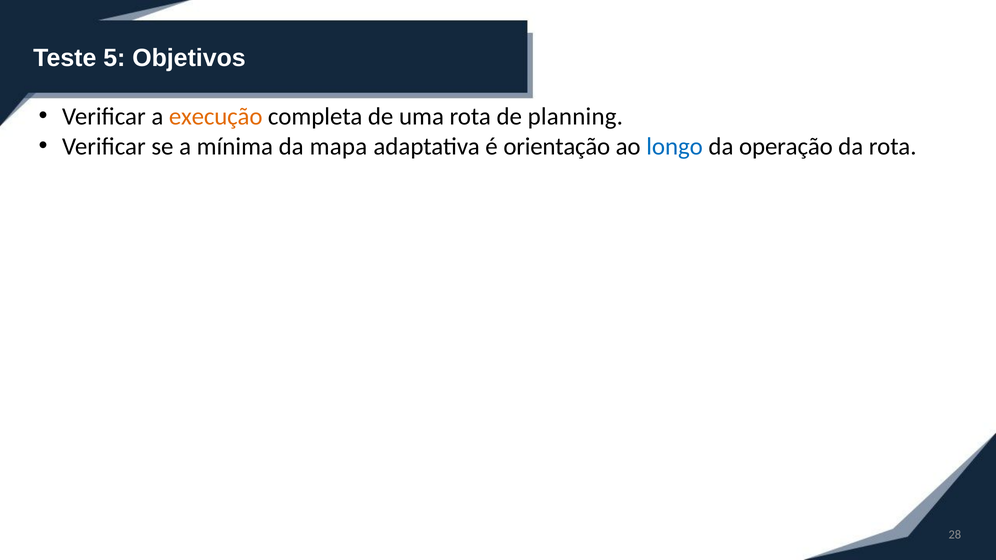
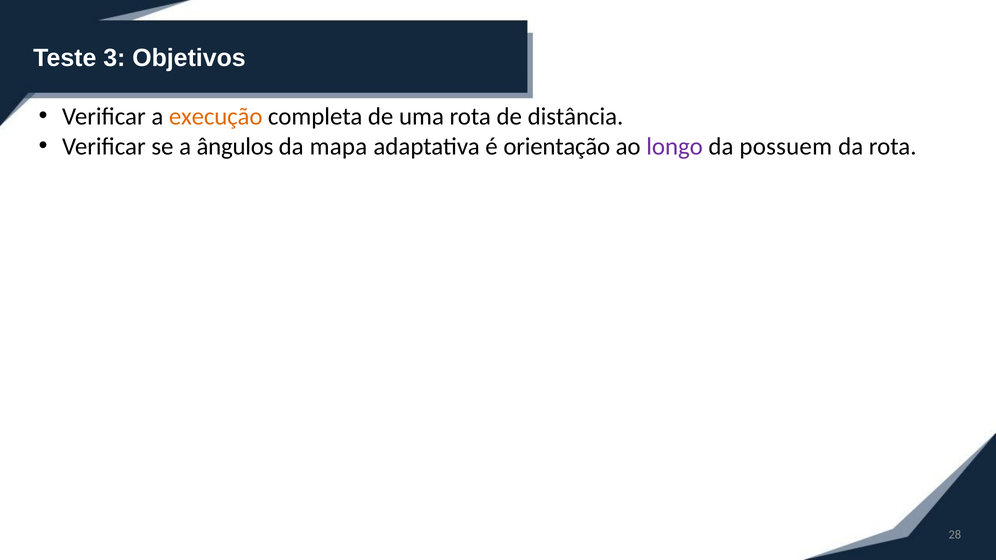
5: 5 -> 3
planning: planning -> distância
mínima: mínima -> ângulos
longo colour: blue -> purple
operação: operação -> possuem
